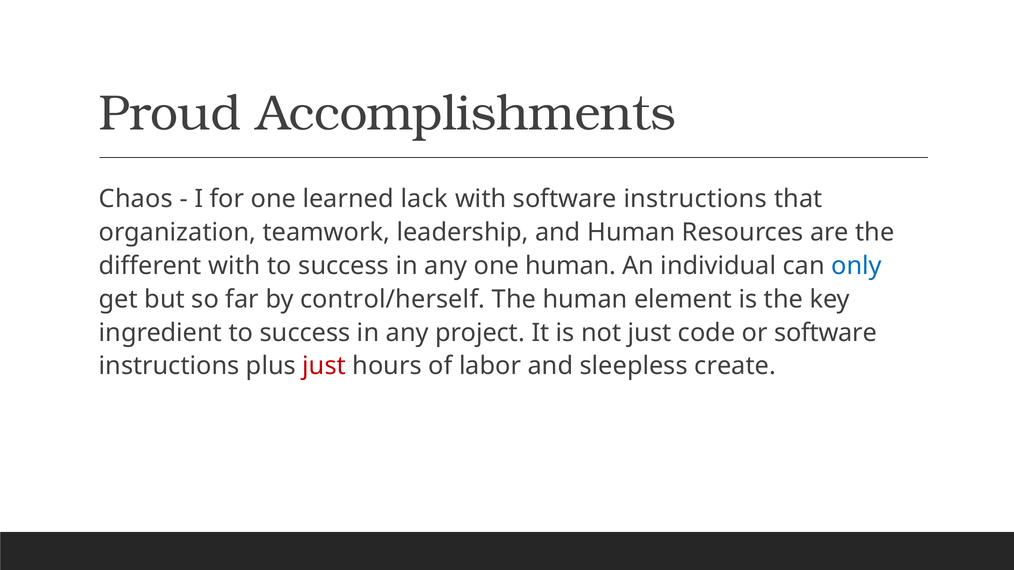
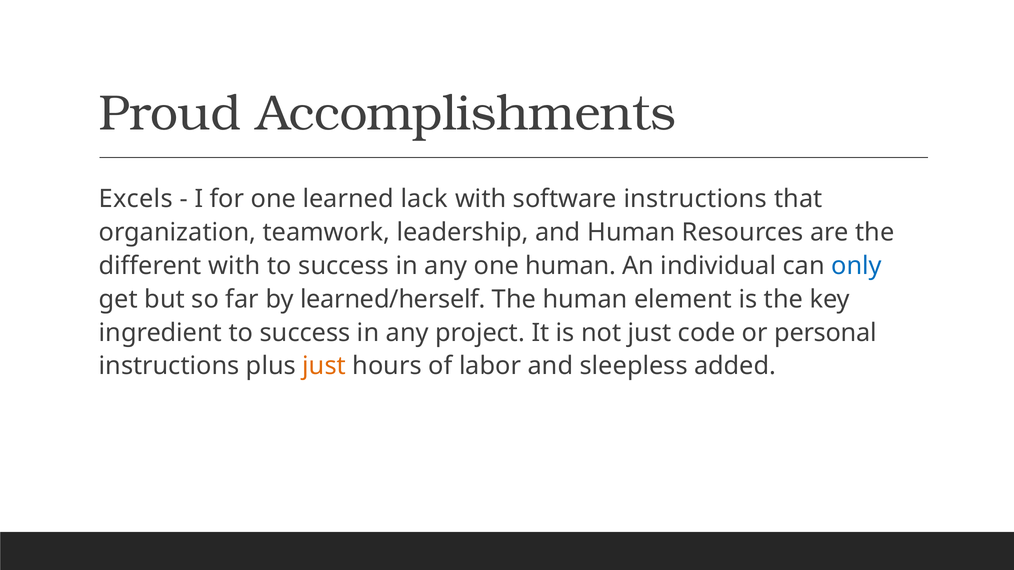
Chaos: Chaos -> Excels
control/herself: control/herself -> learned/herself
or software: software -> personal
just at (324, 366) colour: red -> orange
create: create -> added
